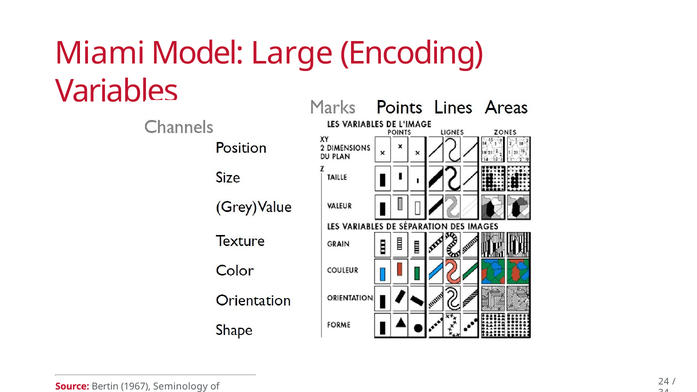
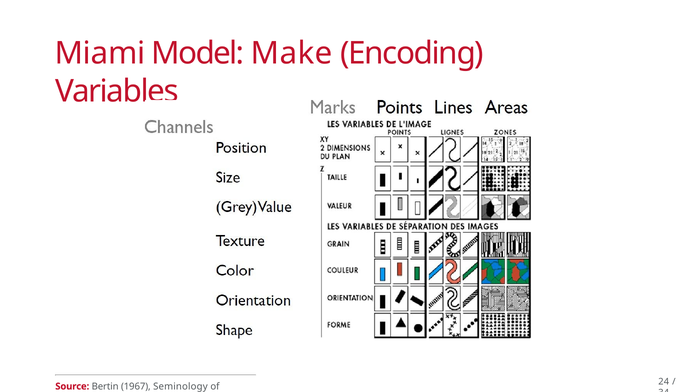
Large: Large -> Make
